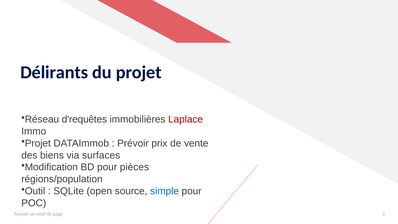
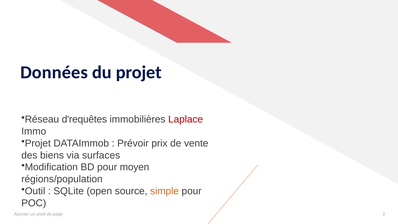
Délirants: Délirants -> Données
pièces: pièces -> moyen
simple colour: blue -> orange
